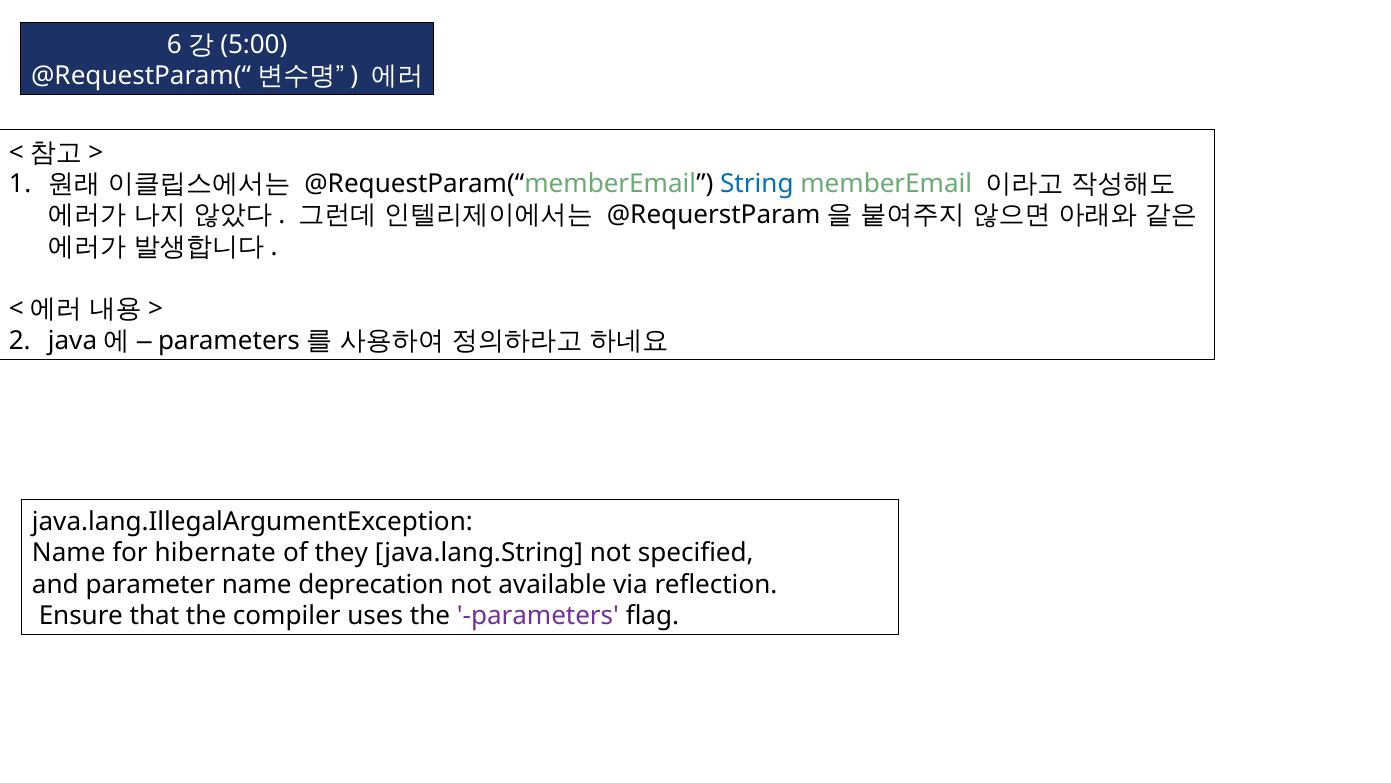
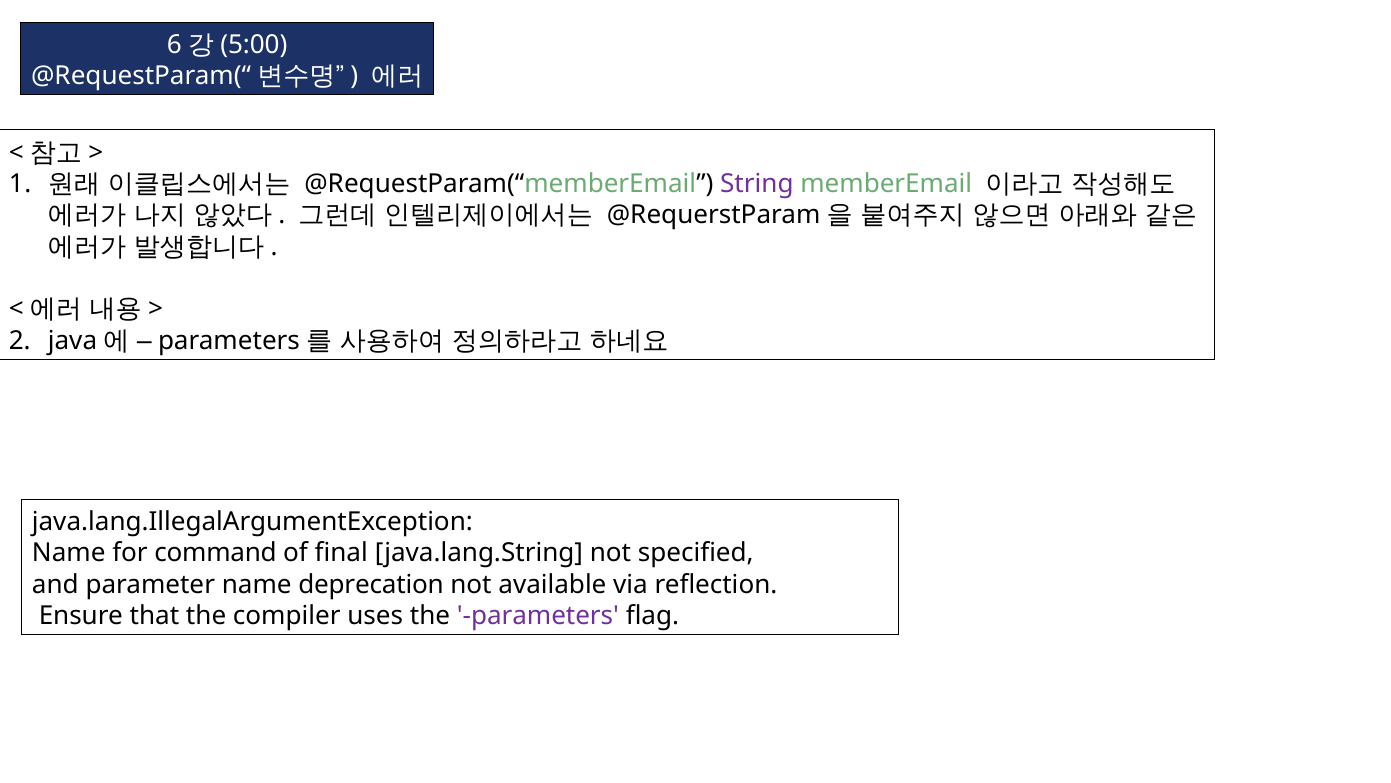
String colour: blue -> purple
hibernate: hibernate -> command
they: they -> final
